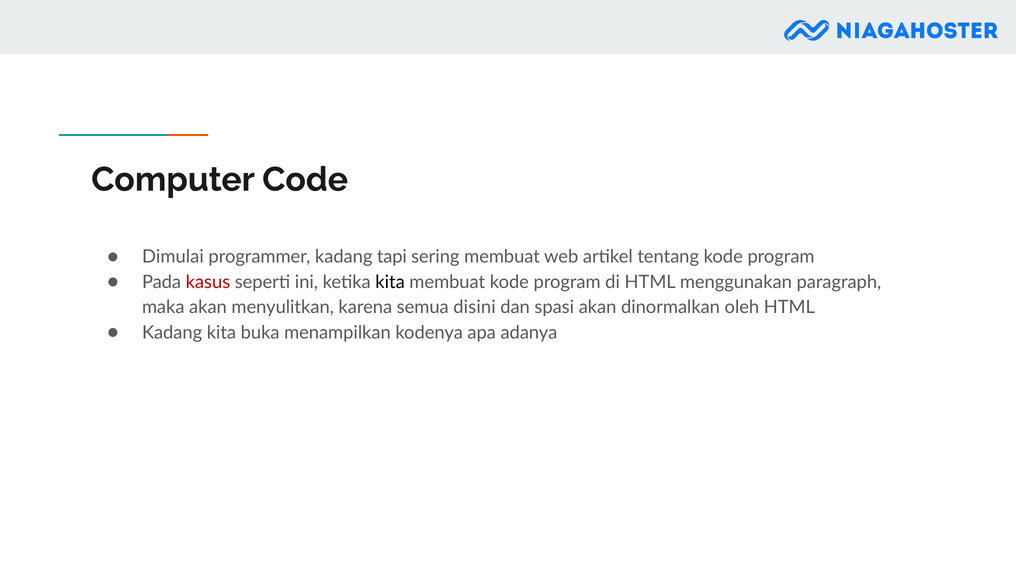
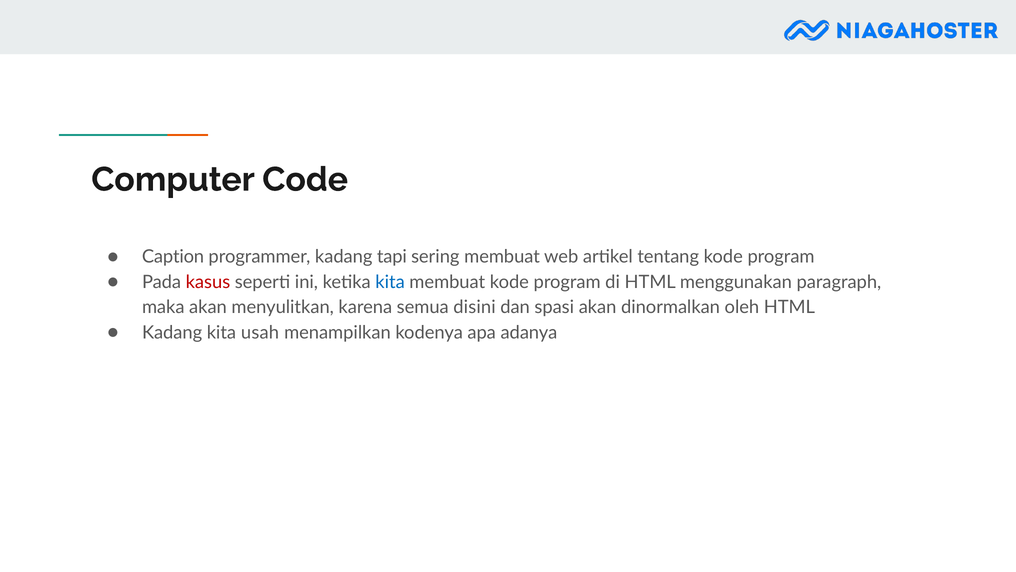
Dimulai: Dimulai -> Caption
kita at (390, 282) colour: black -> blue
buka: buka -> usah
